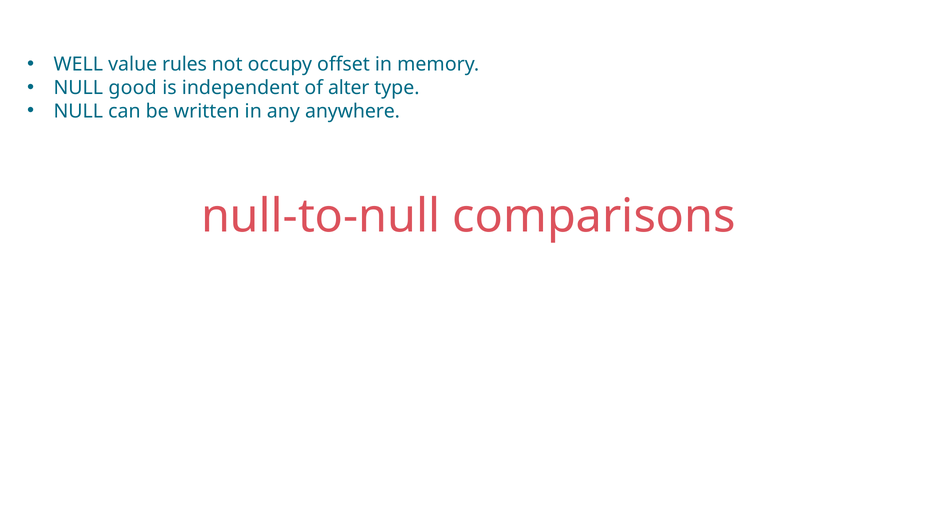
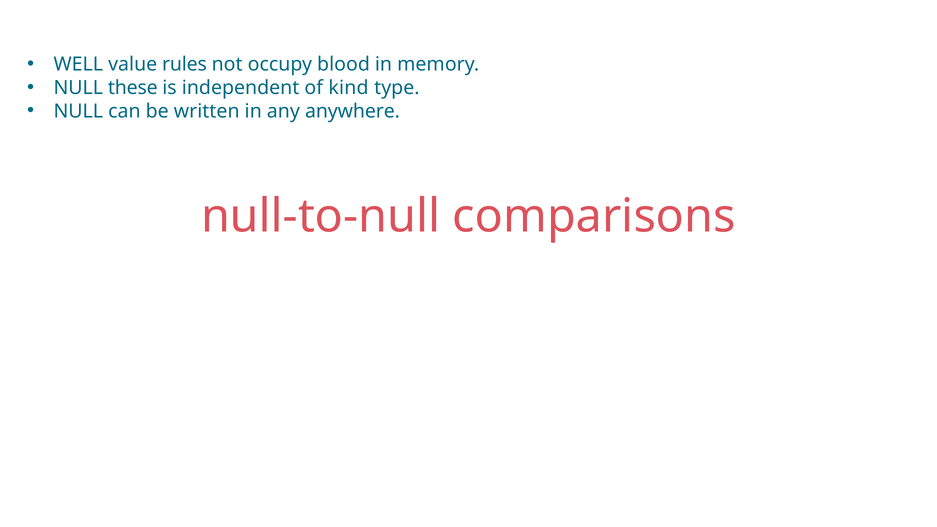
offset: offset -> blood
good: good -> these
alter: alter -> kind
